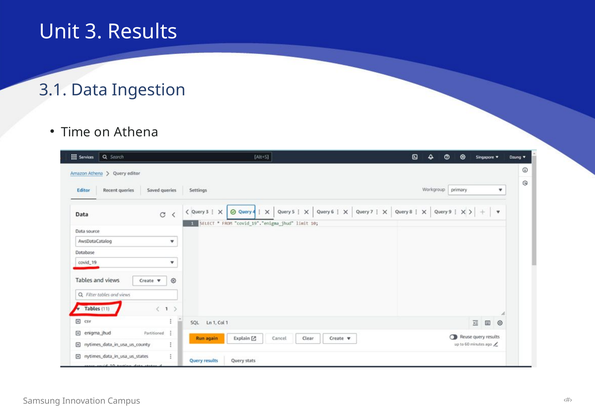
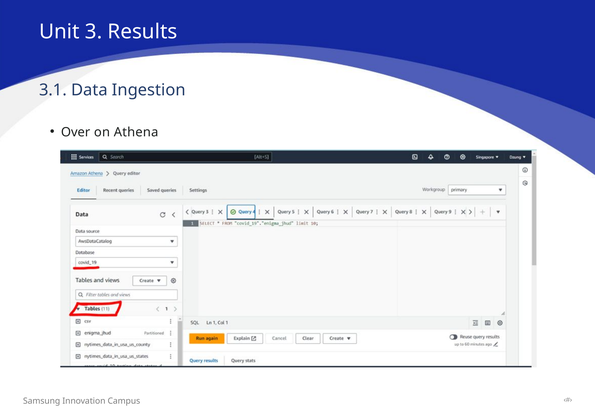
Time: Time -> Over
